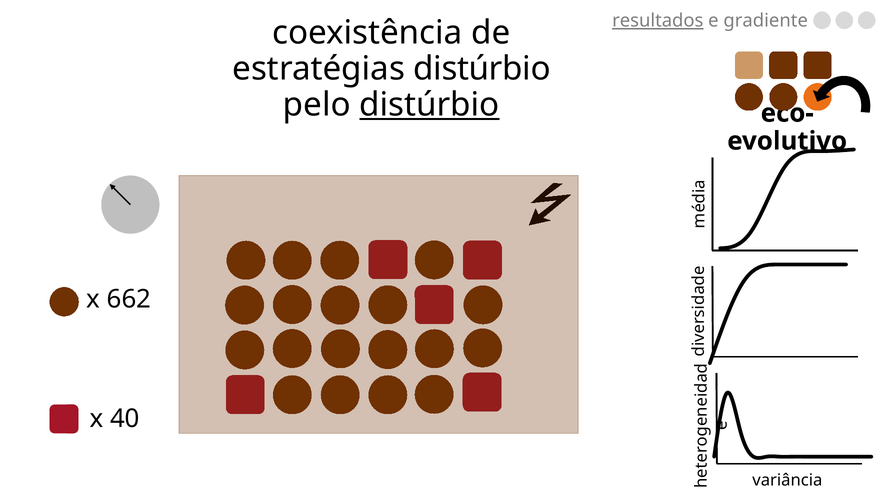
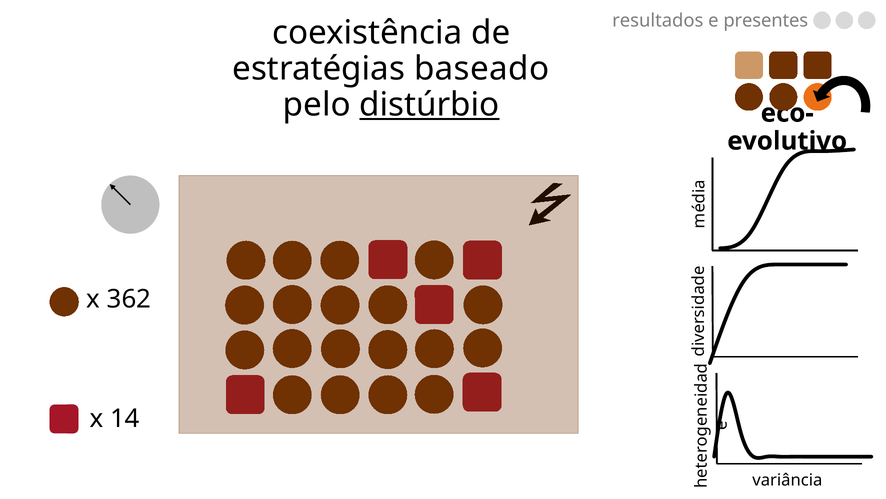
resultados underline: present -> none
gradiente: gradiente -> presentes
estratégias distúrbio: distúrbio -> baseado
662: 662 -> 362
40: 40 -> 14
